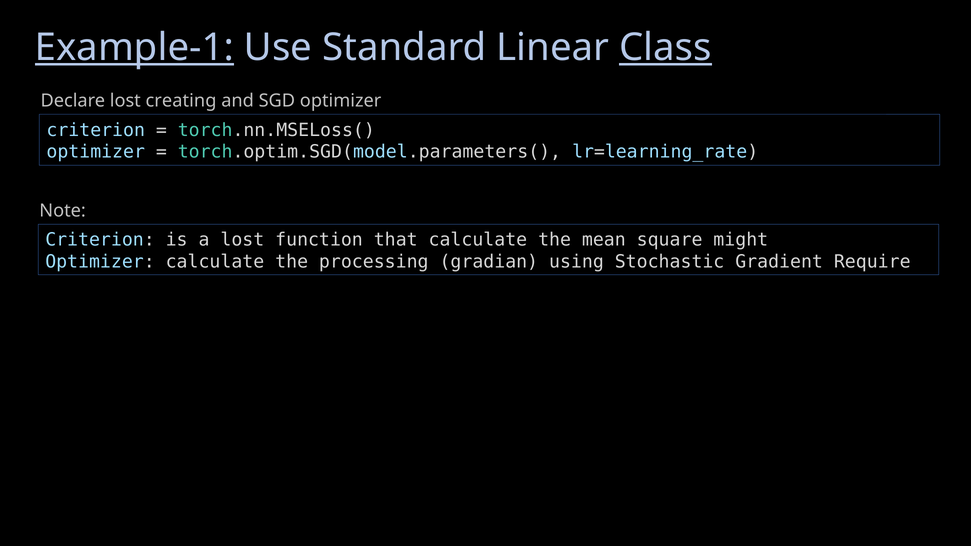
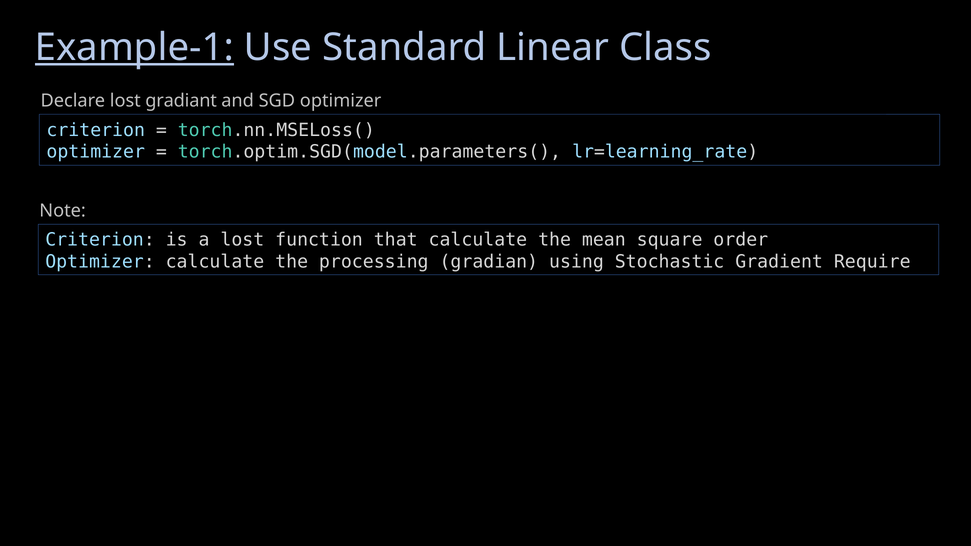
Class underline: present -> none
creating: creating -> gradiant
might: might -> order
